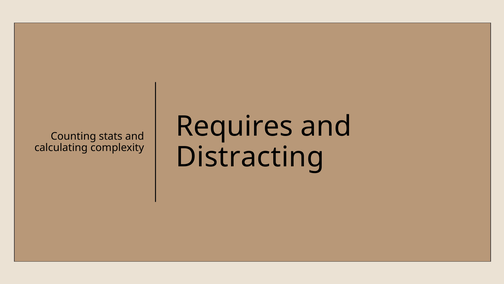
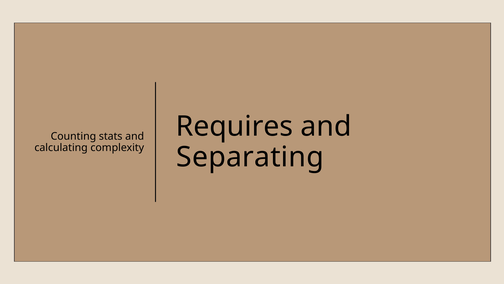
Distracting: Distracting -> Separating
